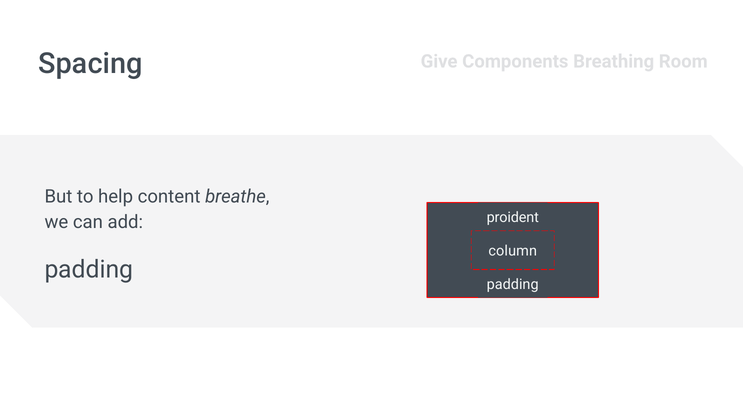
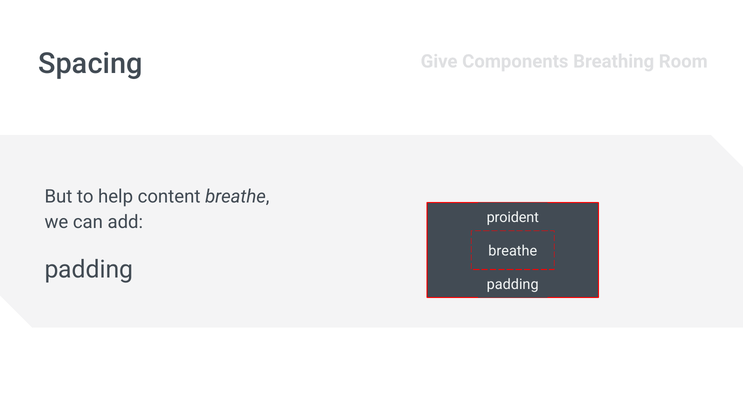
column at (513, 251): column -> breathe
